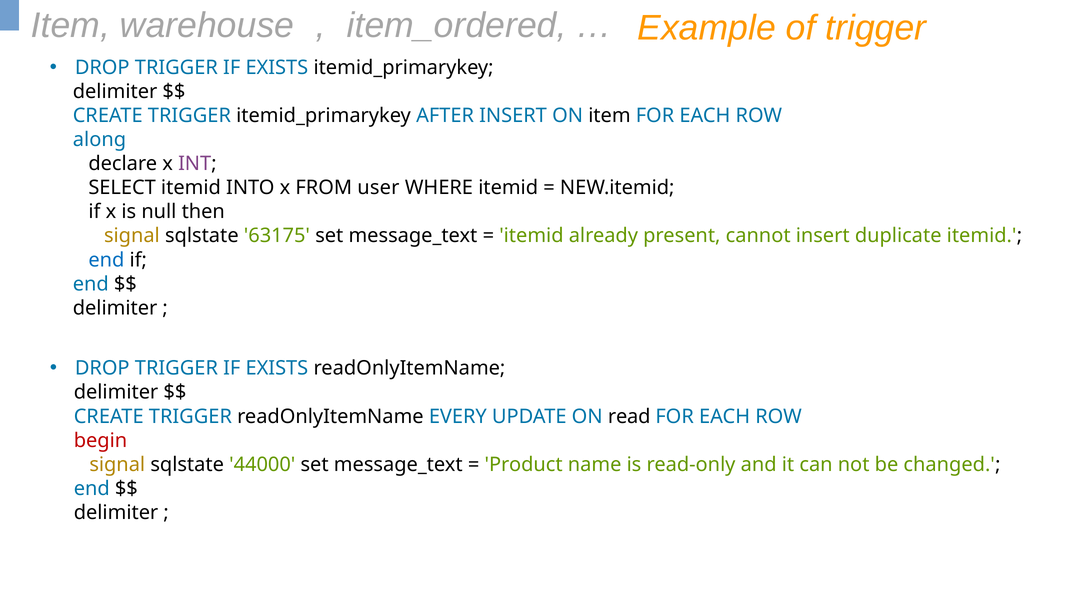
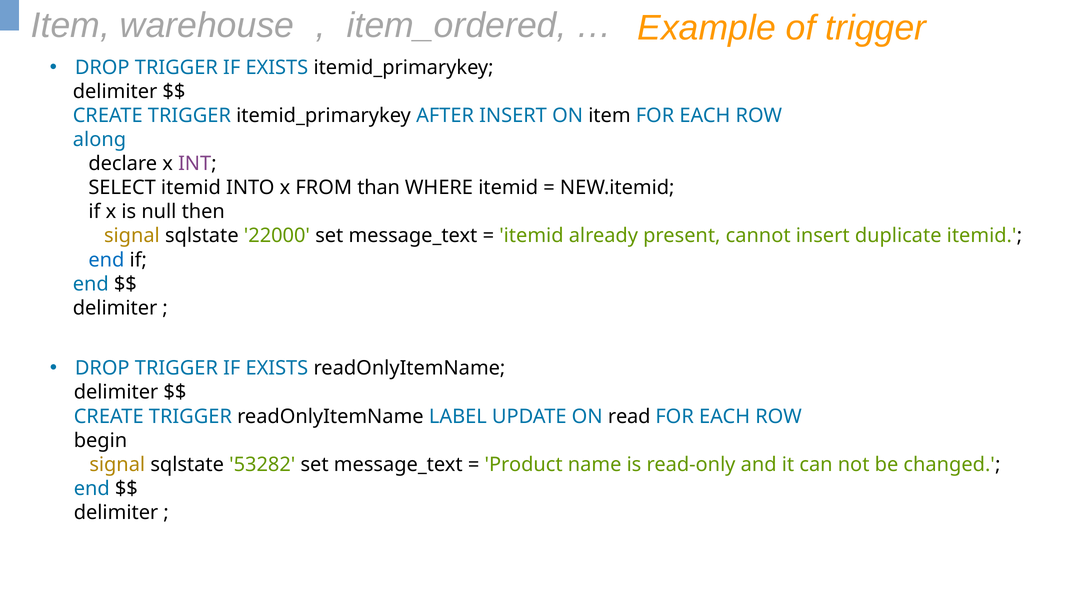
user: user -> than
63175: 63175 -> 22000
EVERY: EVERY -> LABEL
begin colour: red -> black
44000: 44000 -> 53282
